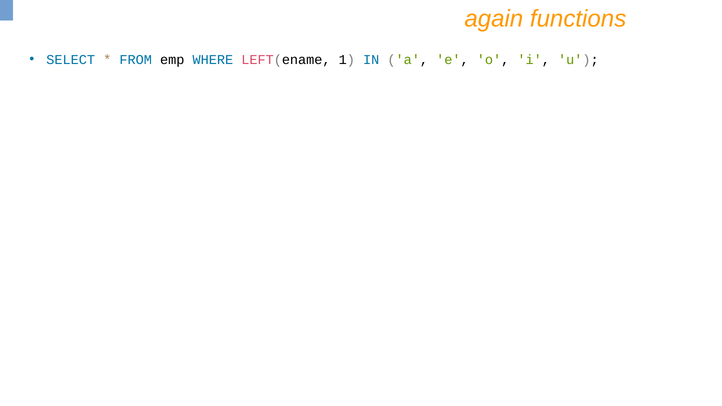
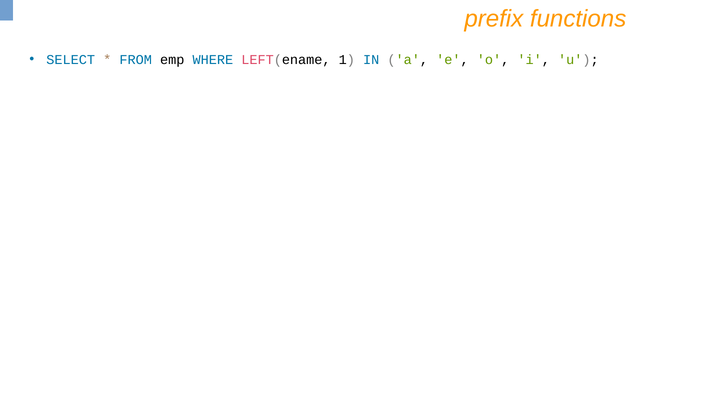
again: again -> prefix
